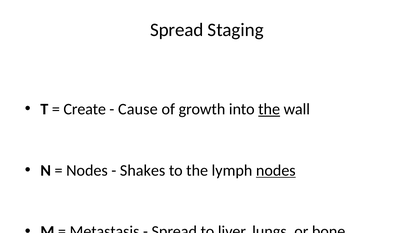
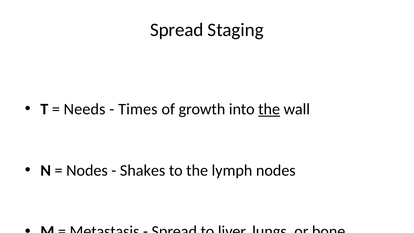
Create: Create -> Needs
Cause: Cause -> Times
nodes at (276, 170) underline: present -> none
